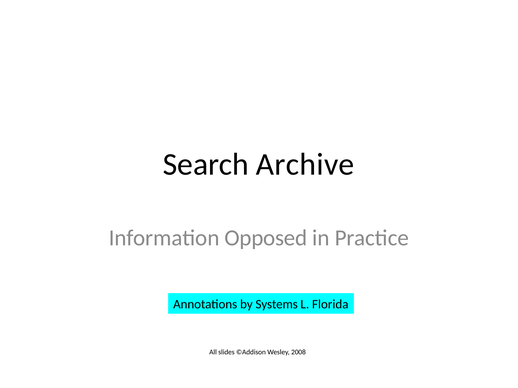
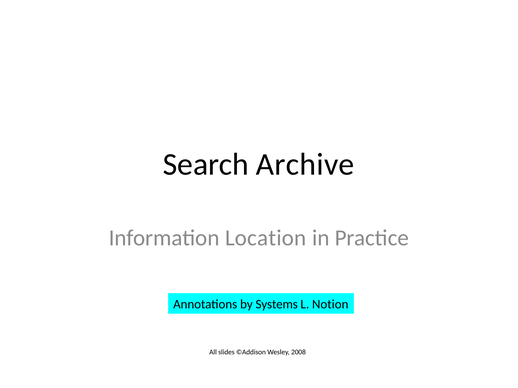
Opposed: Opposed -> Location
Florida: Florida -> Notion
